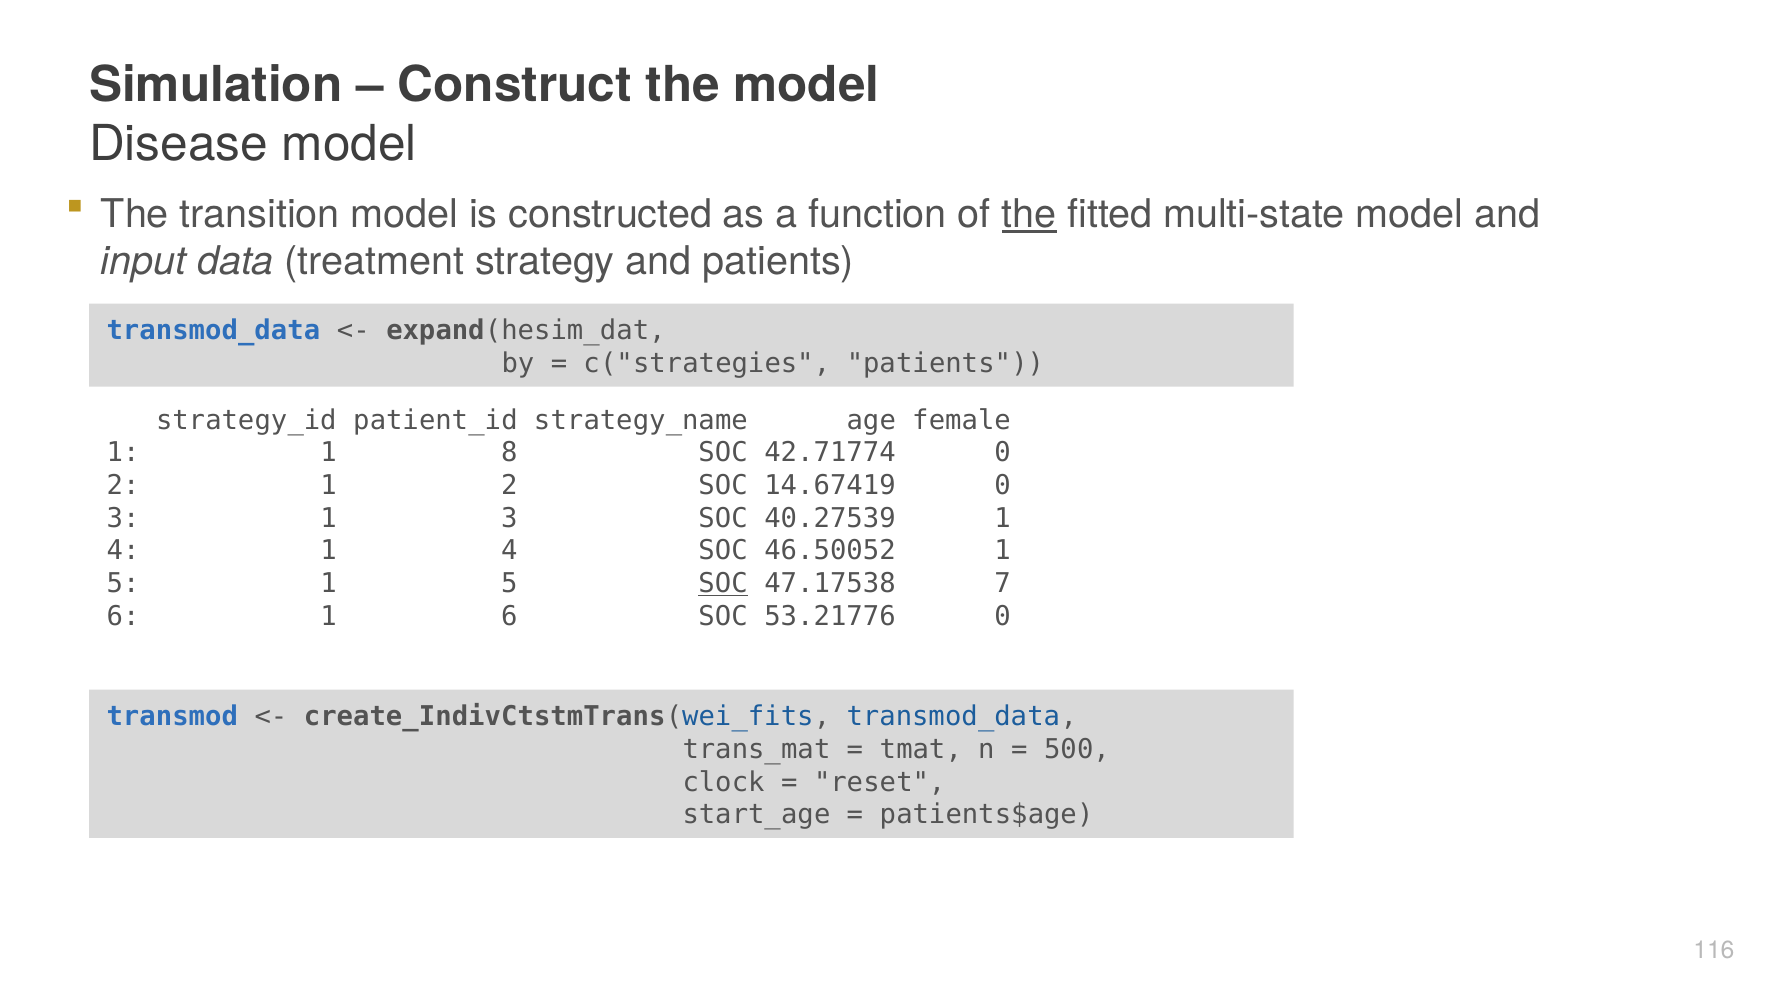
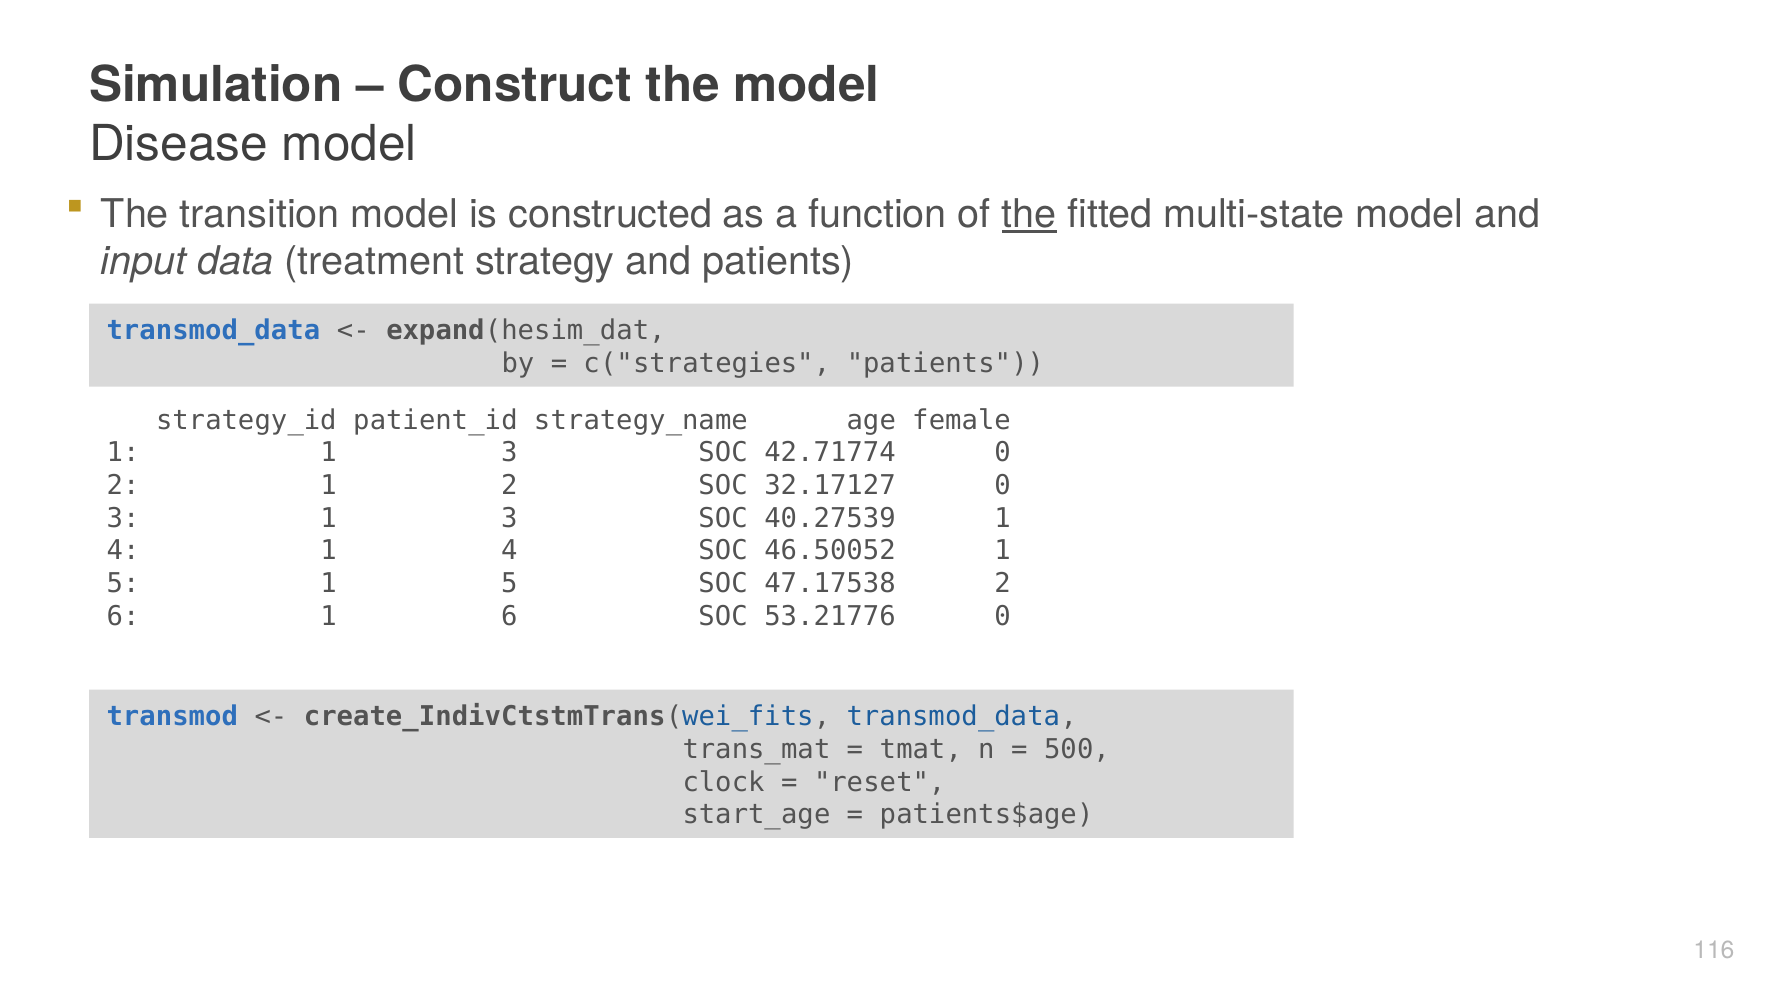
1 1 8: 8 -> 3
14.67419: 14.67419 -> 32.17127
SOC at (723, 584) underline: present -> none
47.17538 7: 7 -> 2
